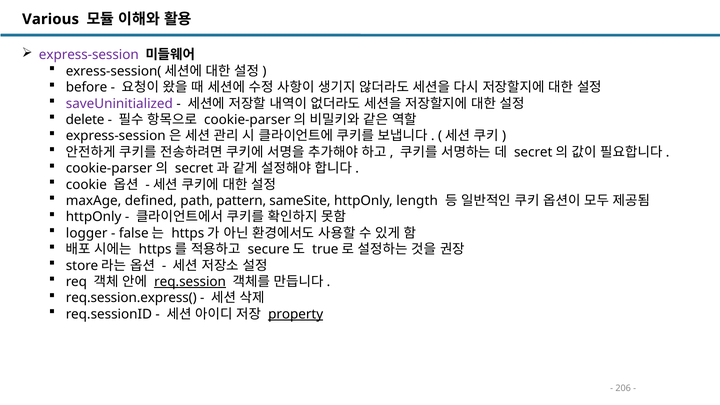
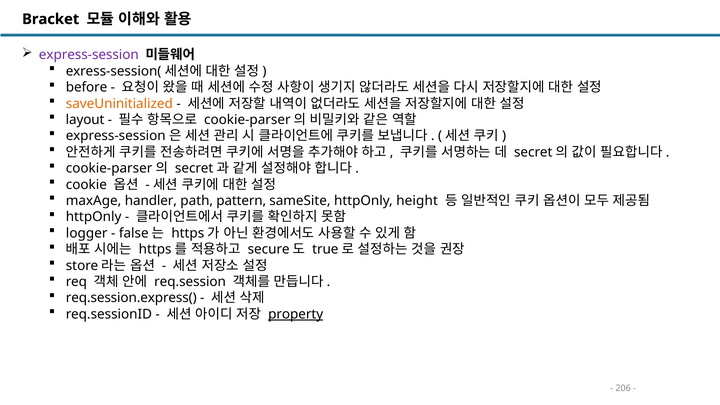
Various: Various -> Bracket
saveUninitialized colour: purple -> orange
delete: delete -> layout
defined: defined -> handler
length: length -> height
req.session underline: present -> none
